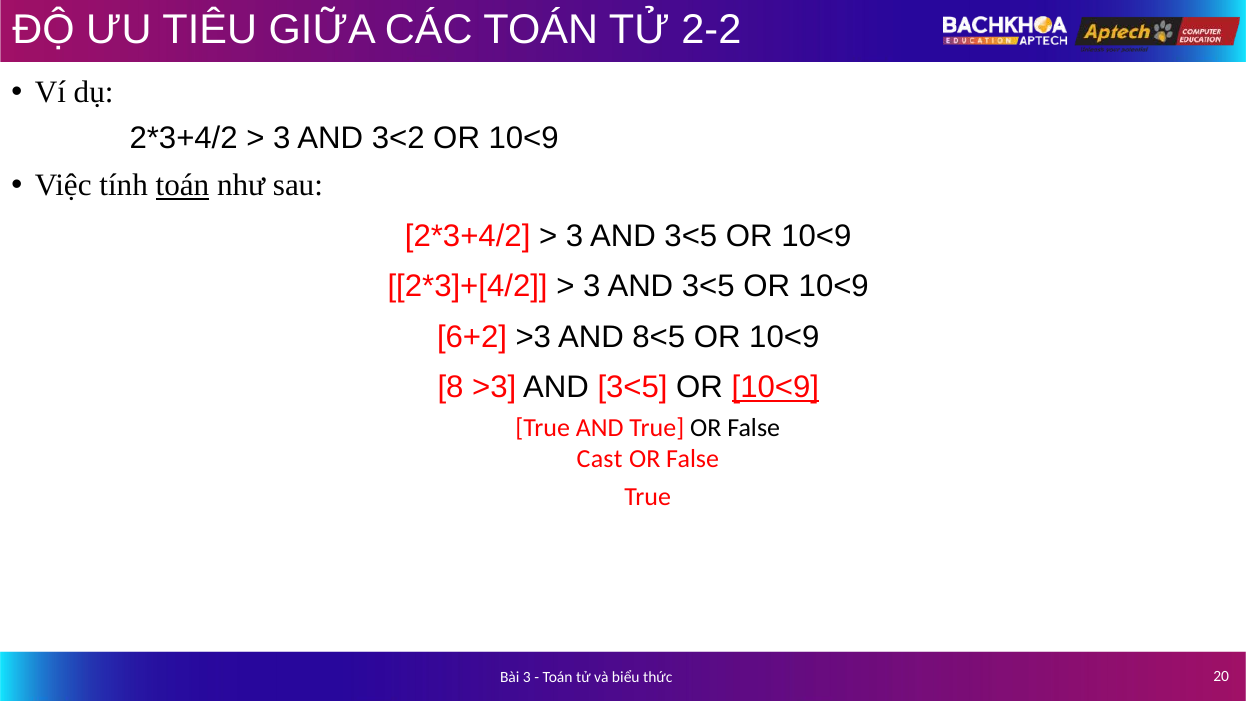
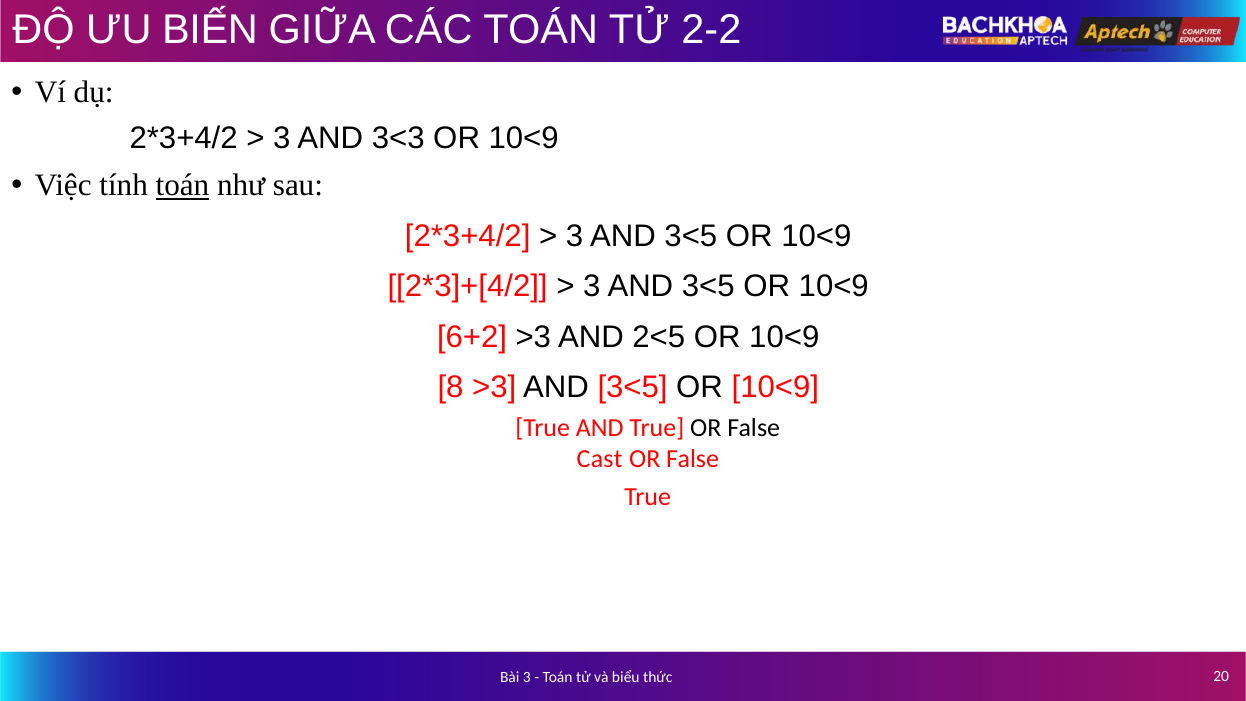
TIÊU: TIÊU -> BIẾN
3<2: 3<2 -> 3<3
8<5: 8<5 -> 2<5
10<9 at (775, 387) underline: present -> none
